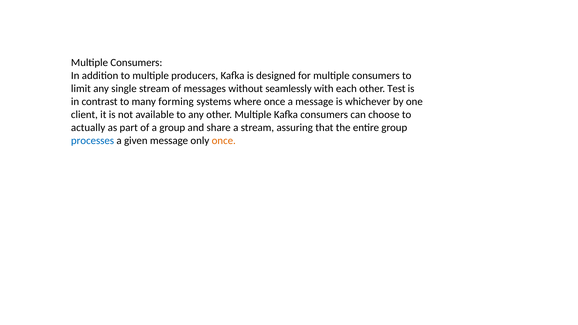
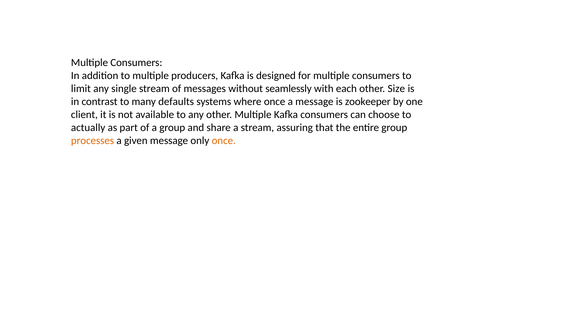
Test: Test -> Size
forming: forming -> defaults
whichever: whichever -> zookeeper
processes colour: blue -> orange
